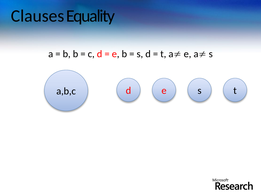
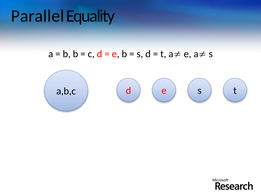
Clauses: Clauses -> Parallel
